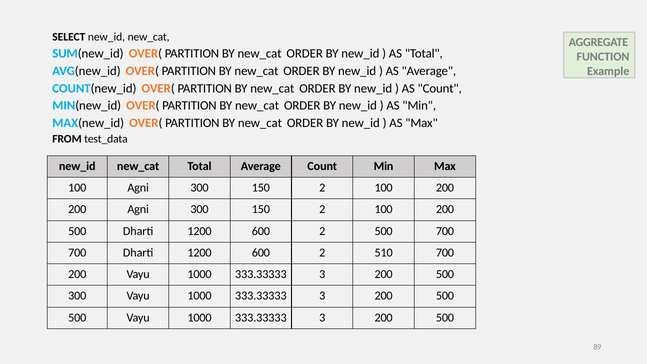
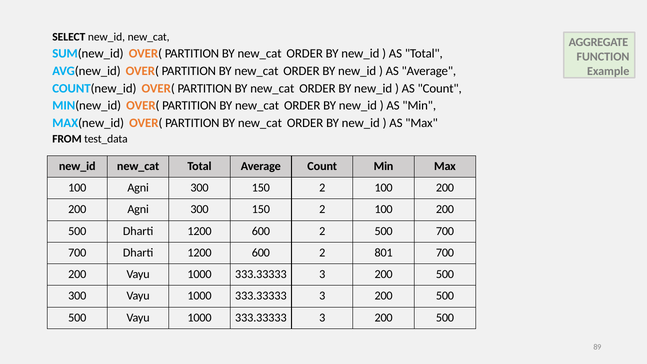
510: 510 -> 801
